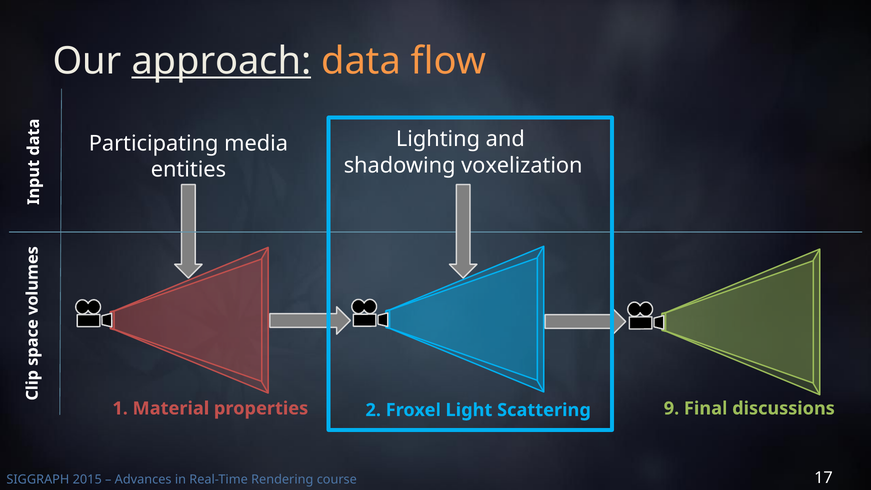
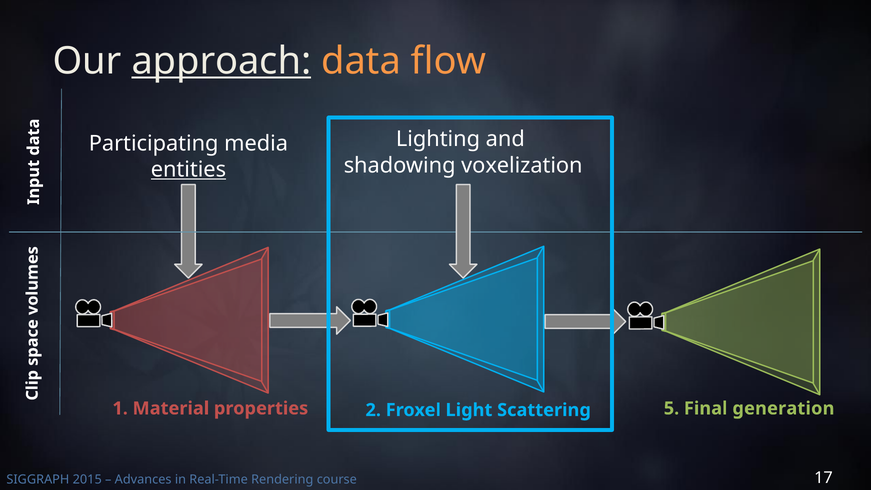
entities underline: none -> present
9: 9 -> 5
discussions: discussions -> generation
